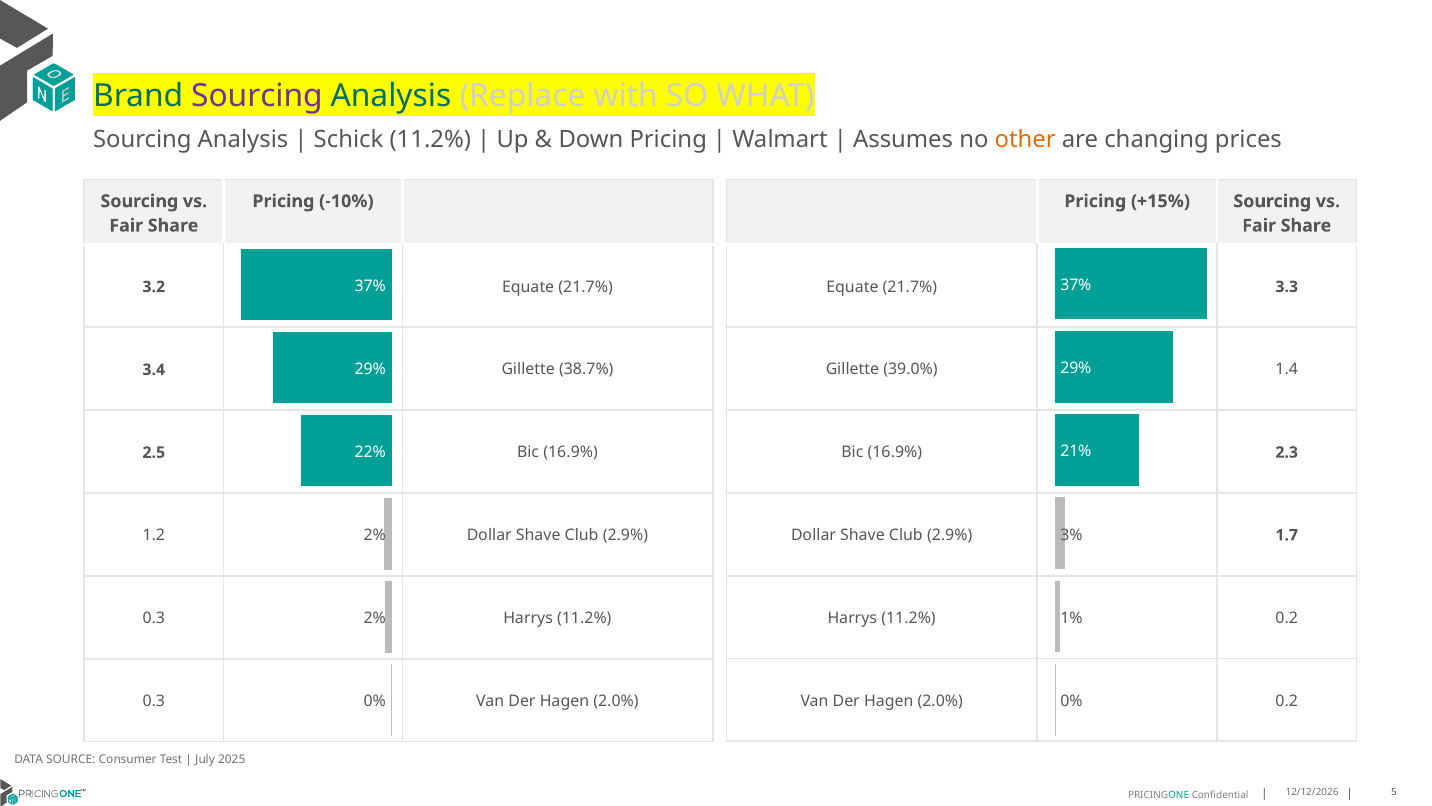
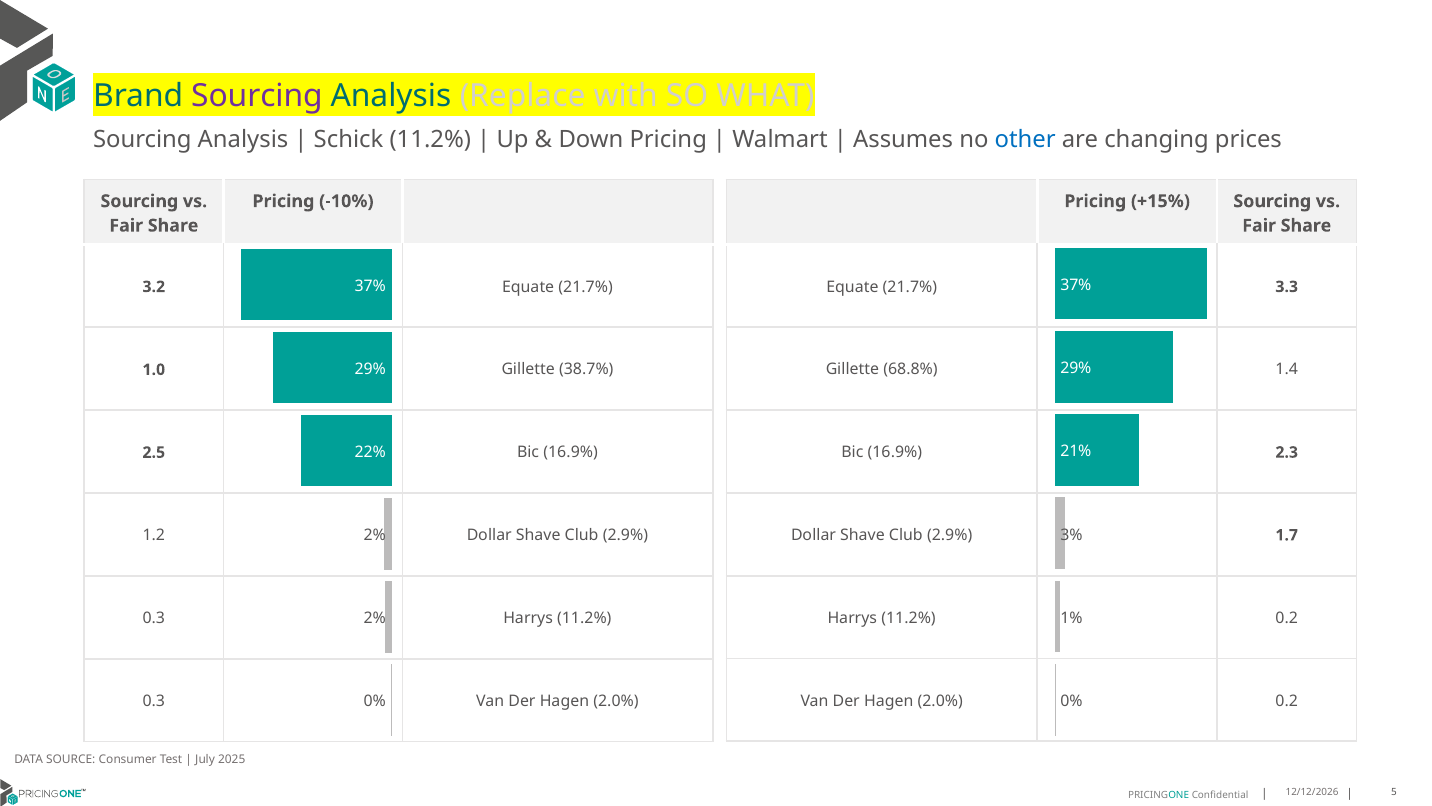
other colour: orange -> blue
39.0%: 39.0% -> 68.8%
3.4: 3.4 -> 1.0
